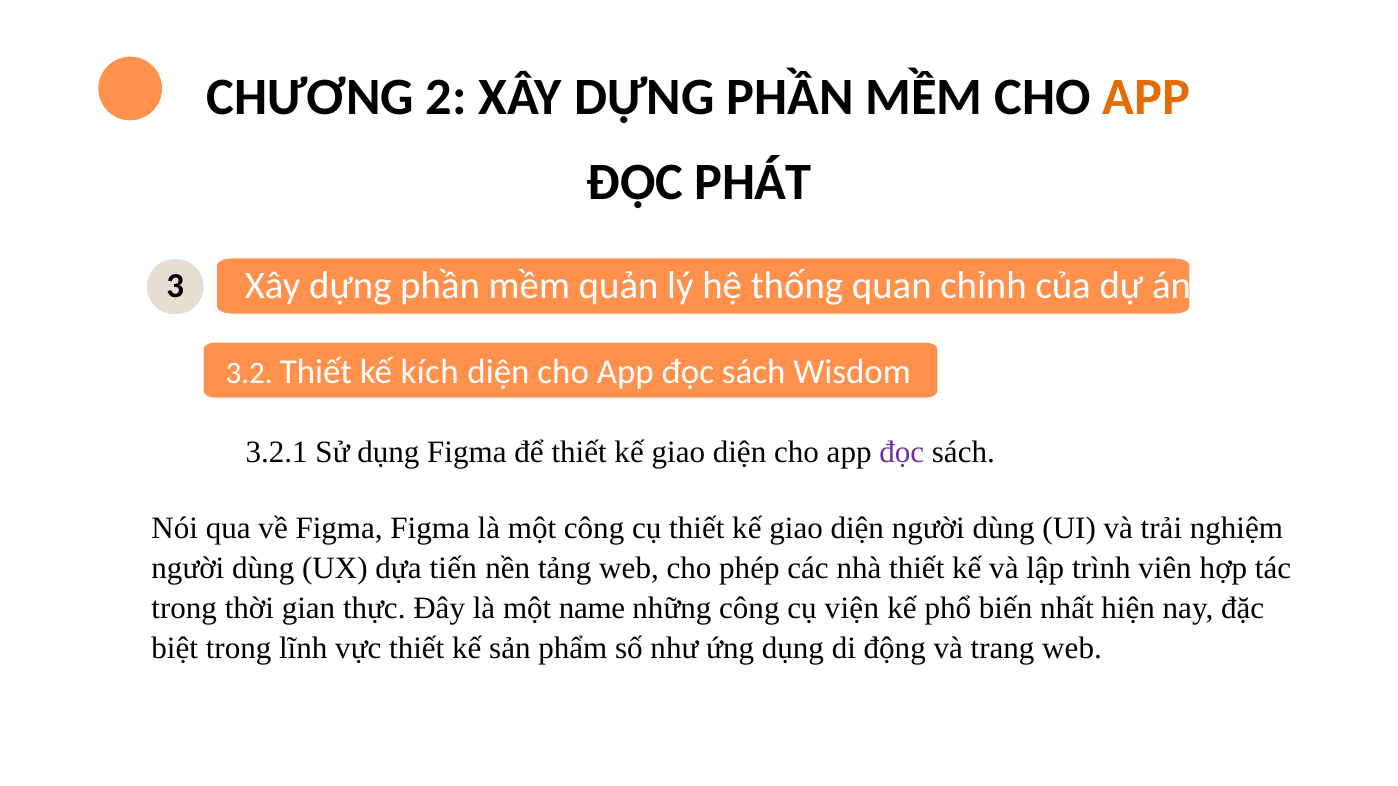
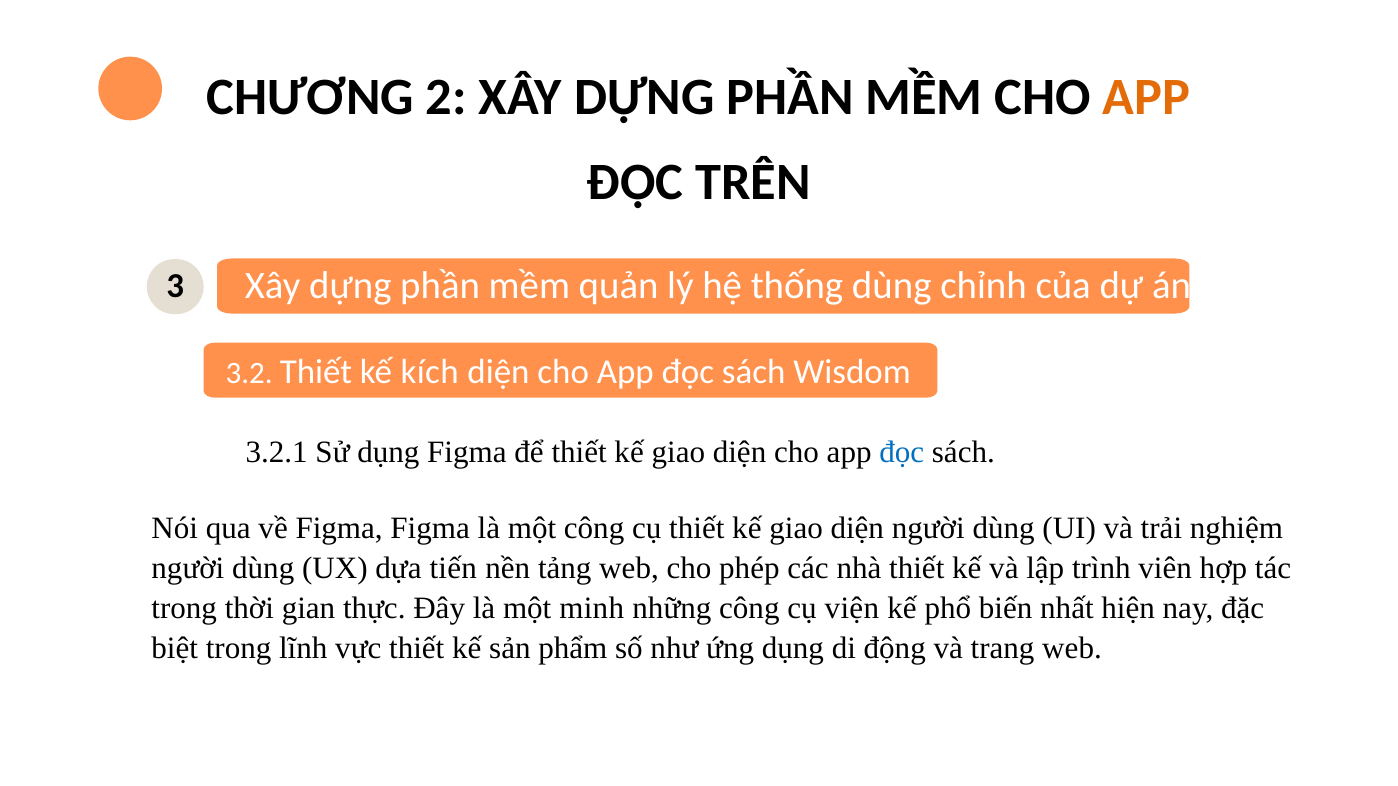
PHÁT: PHÁT -> TRÊN
thống quan: quan -> dùng
đọc at (902, 453) colour: purple -> blue
name: name -> minh
